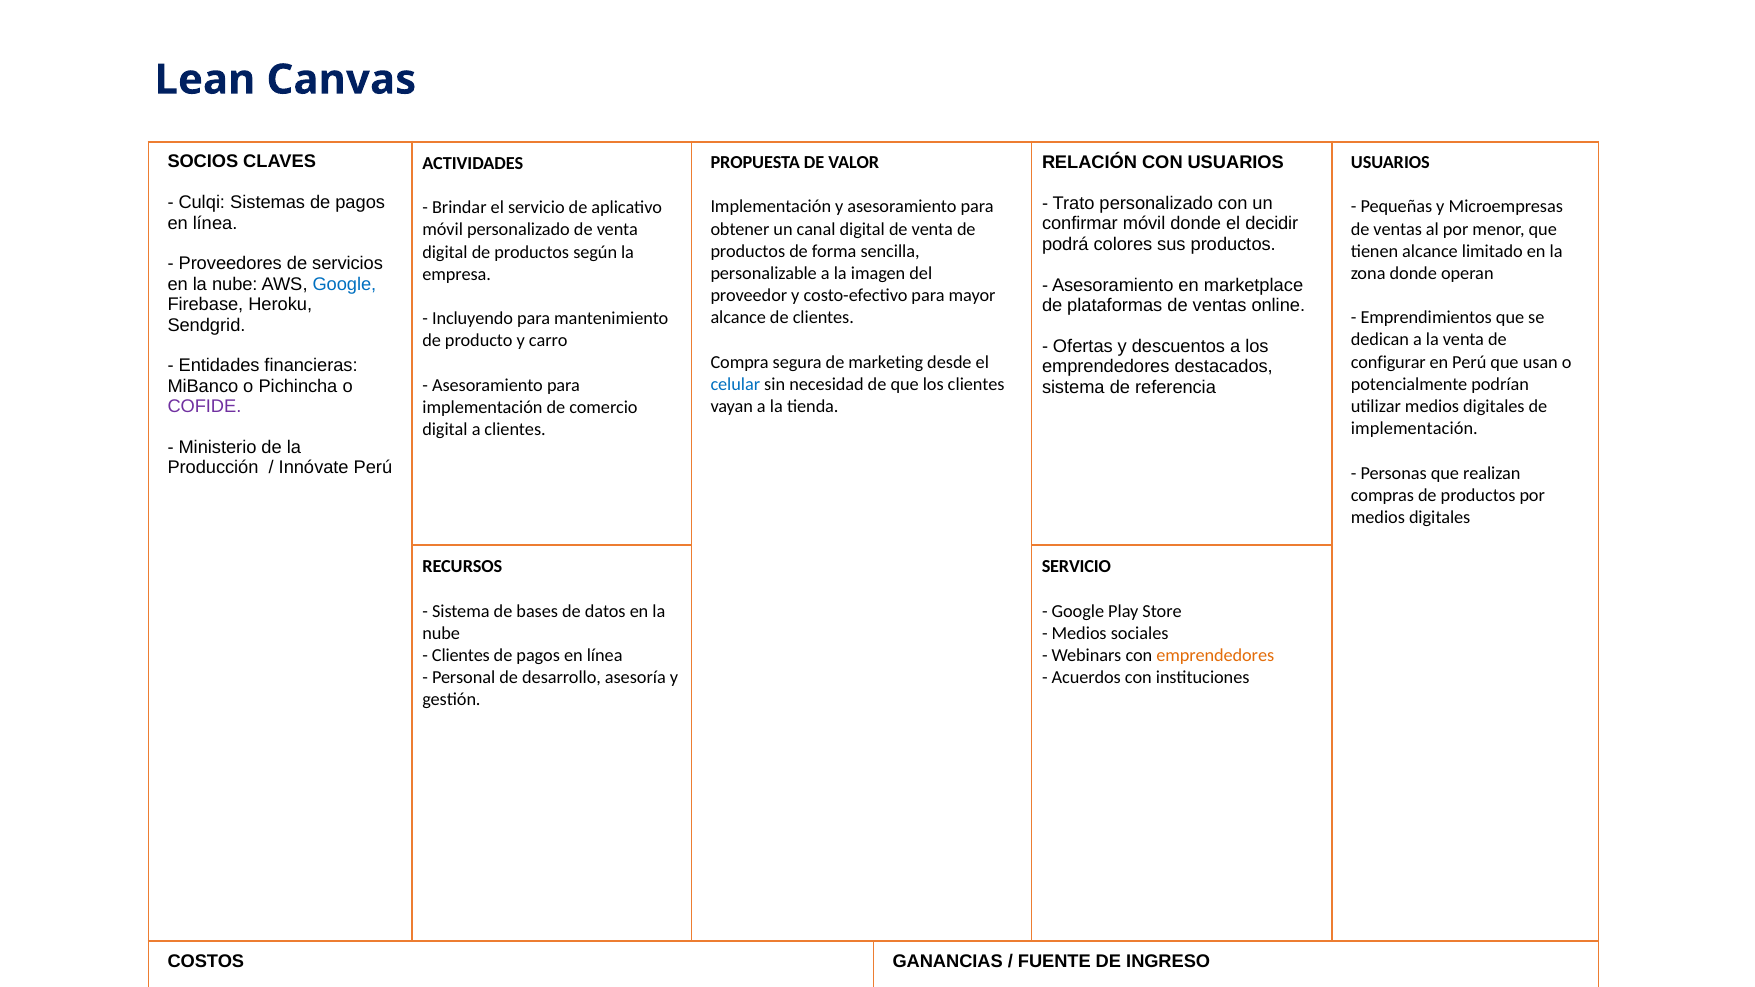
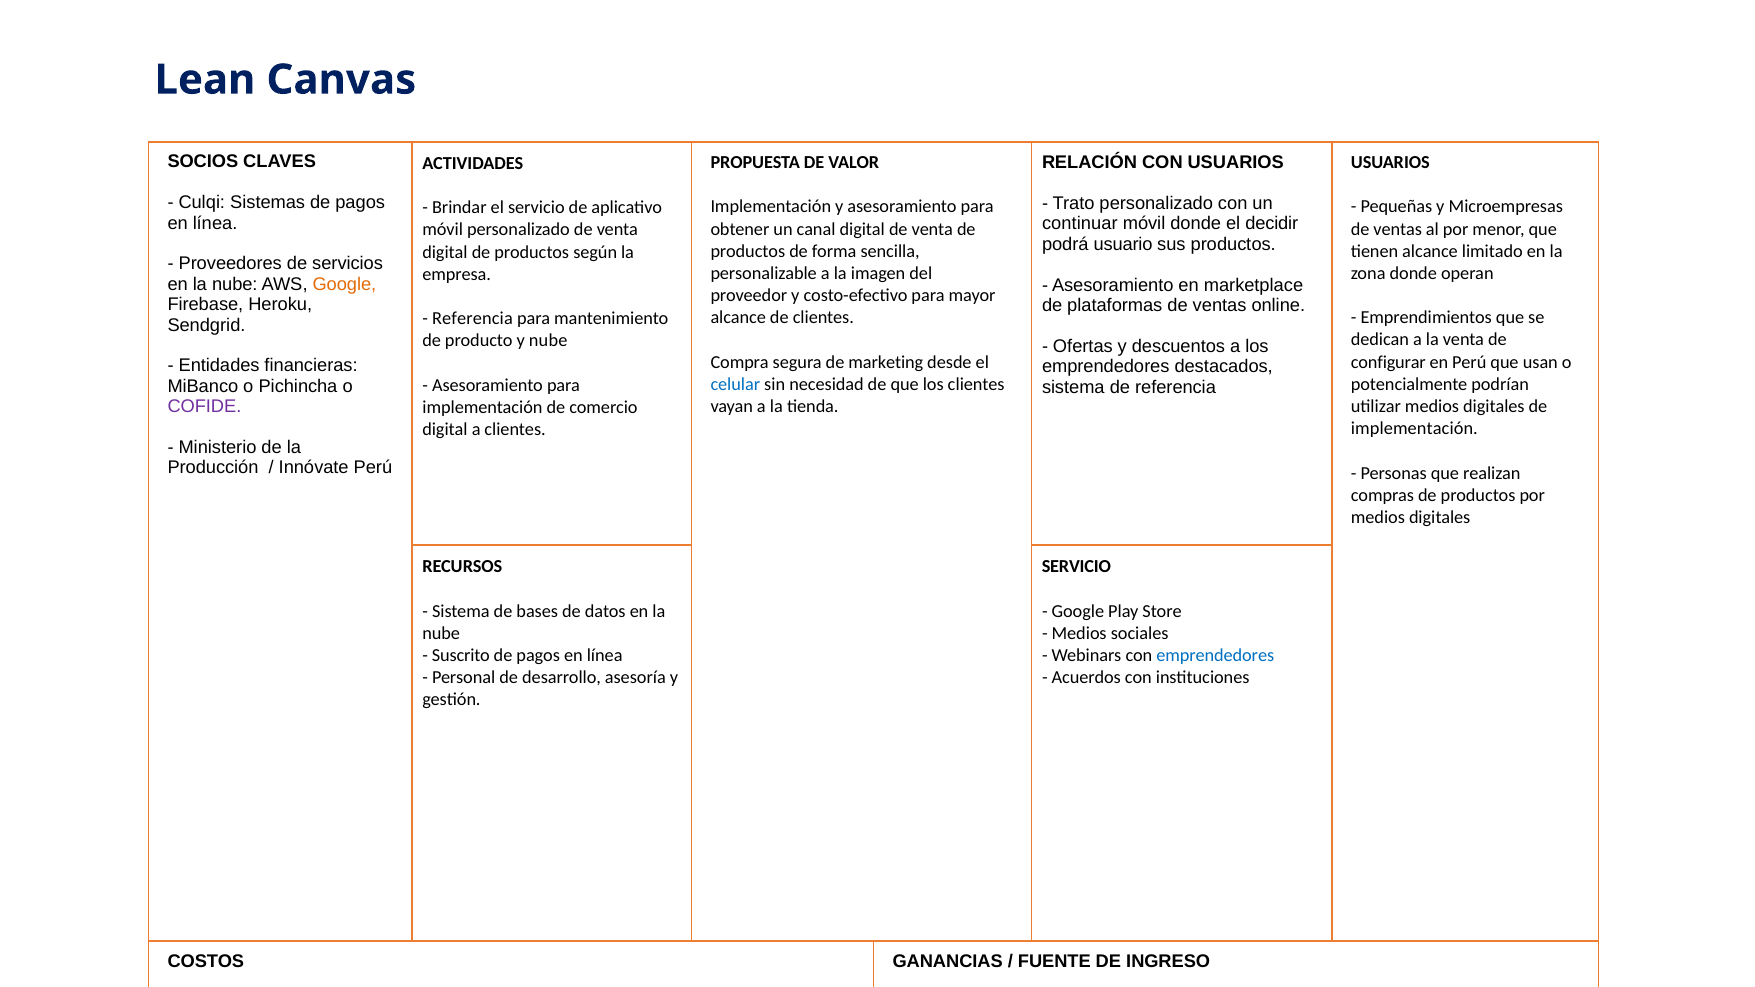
confirmar: confirmar -> continuar
colores: colores -> usuario
Google at (344, 284) colour: blue -> orange
Incluyendo at (473, 319): Incluyendo -> Referencia
y carro: carro -> nube
Clientes at (461, 656): Clientes -> Suscrito
emprendedores at (1215, 656) colour: orange -> blue
